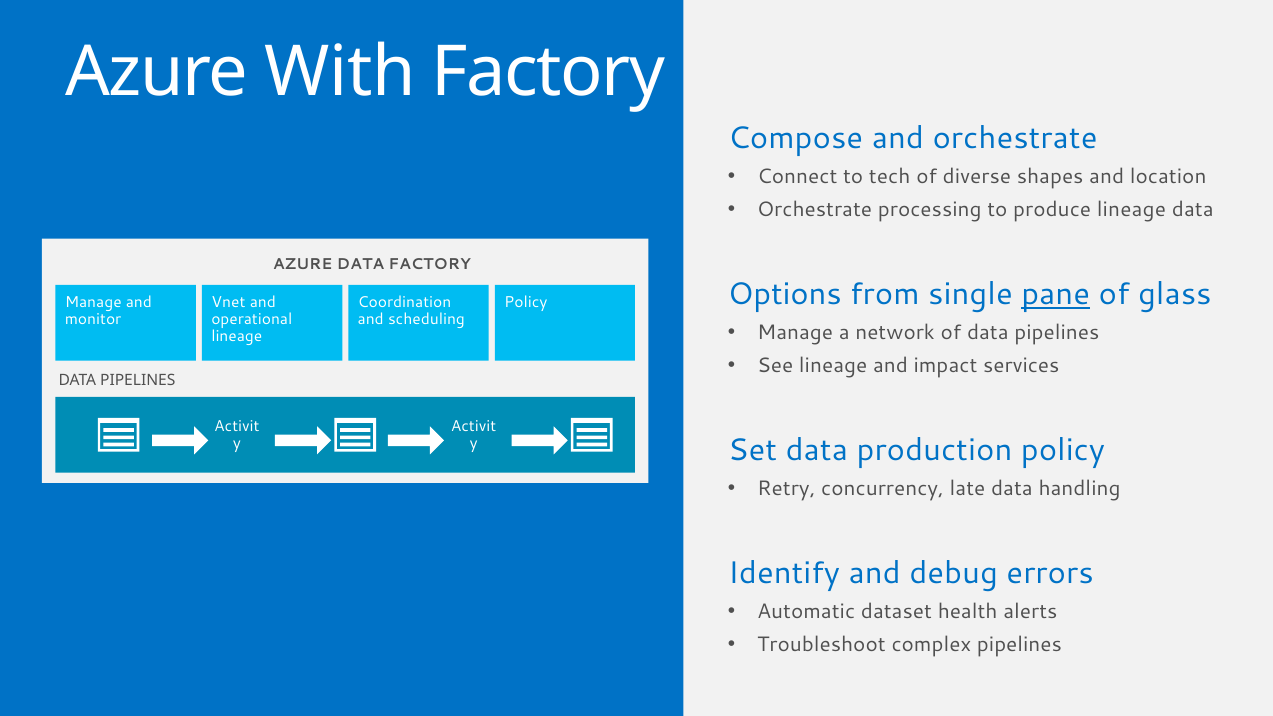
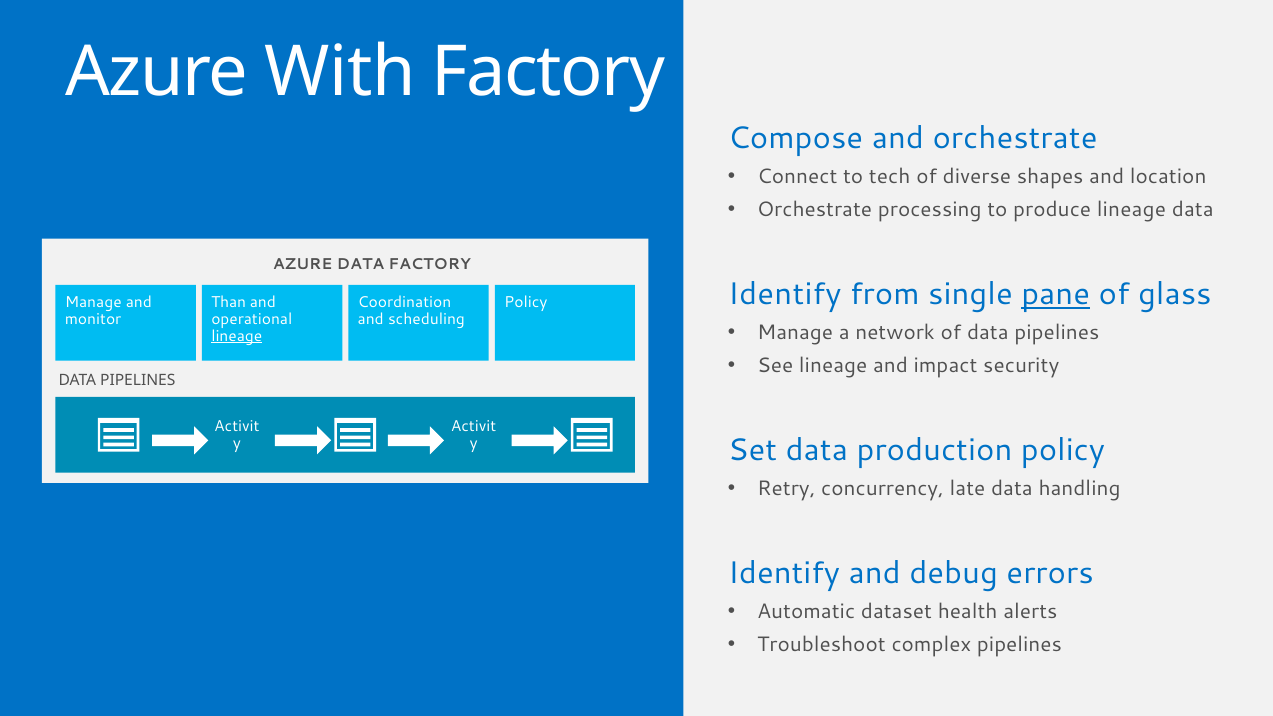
Options at (785, 294): Options -> Identify
Vnet: Vnet -> Than
lineage at (237, 336) underline: none -> present
services: services -> security
